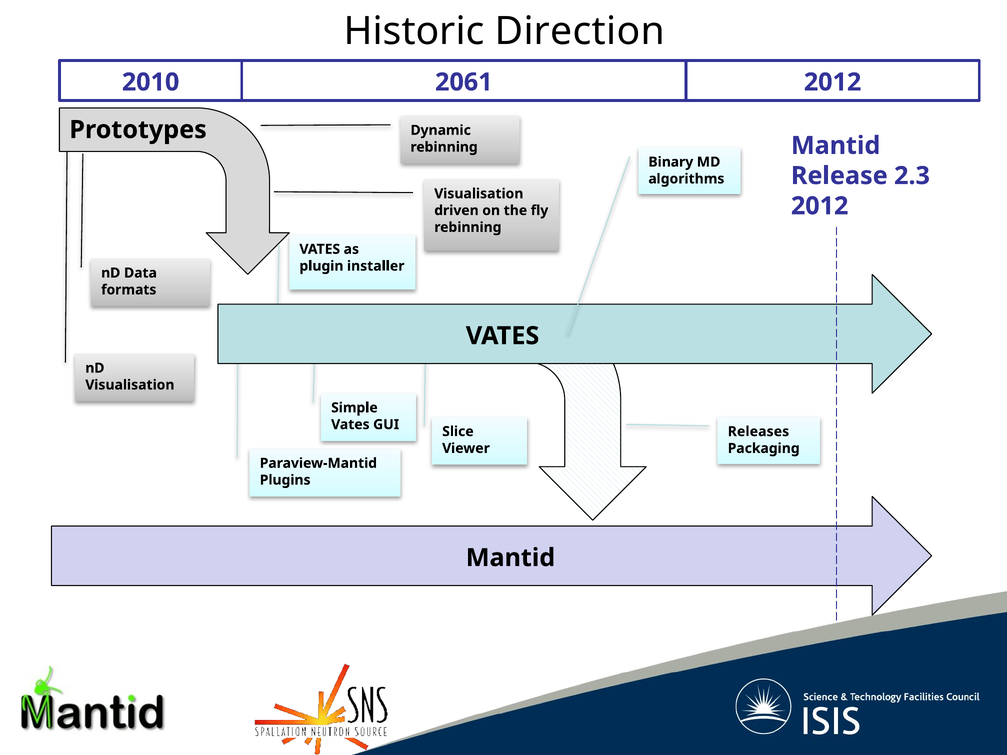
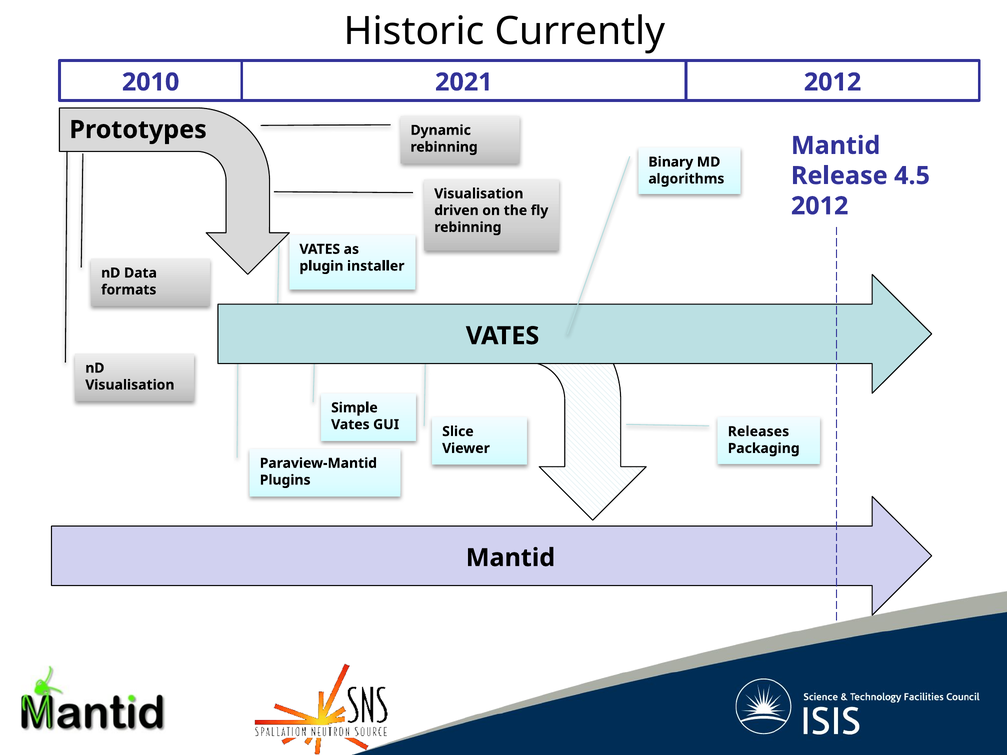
Direction: Direction -> Currently
2061: 2061 -> 2021
2.3: 2.3 -> 4.5
